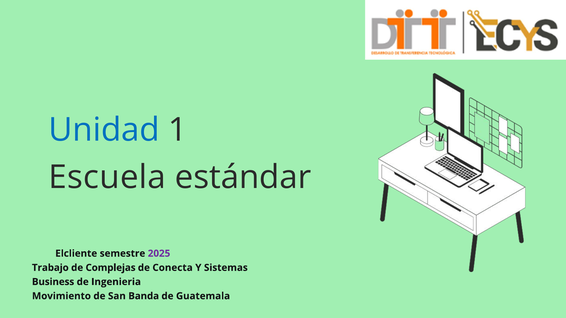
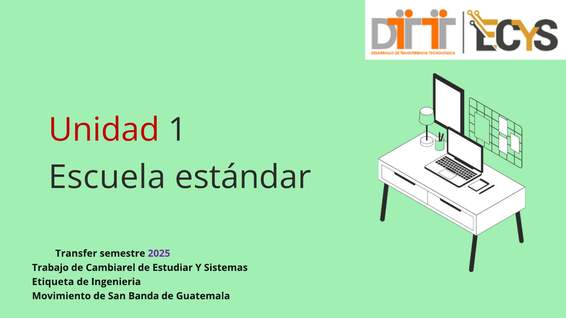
Unidad colour: blue -> red
Elcliente: Elcliente -> Transfer
Complejas: Complejas -> Cambiarel
Conecta: Conecta -> Estudiar
Business: Business -> Etiqueta
